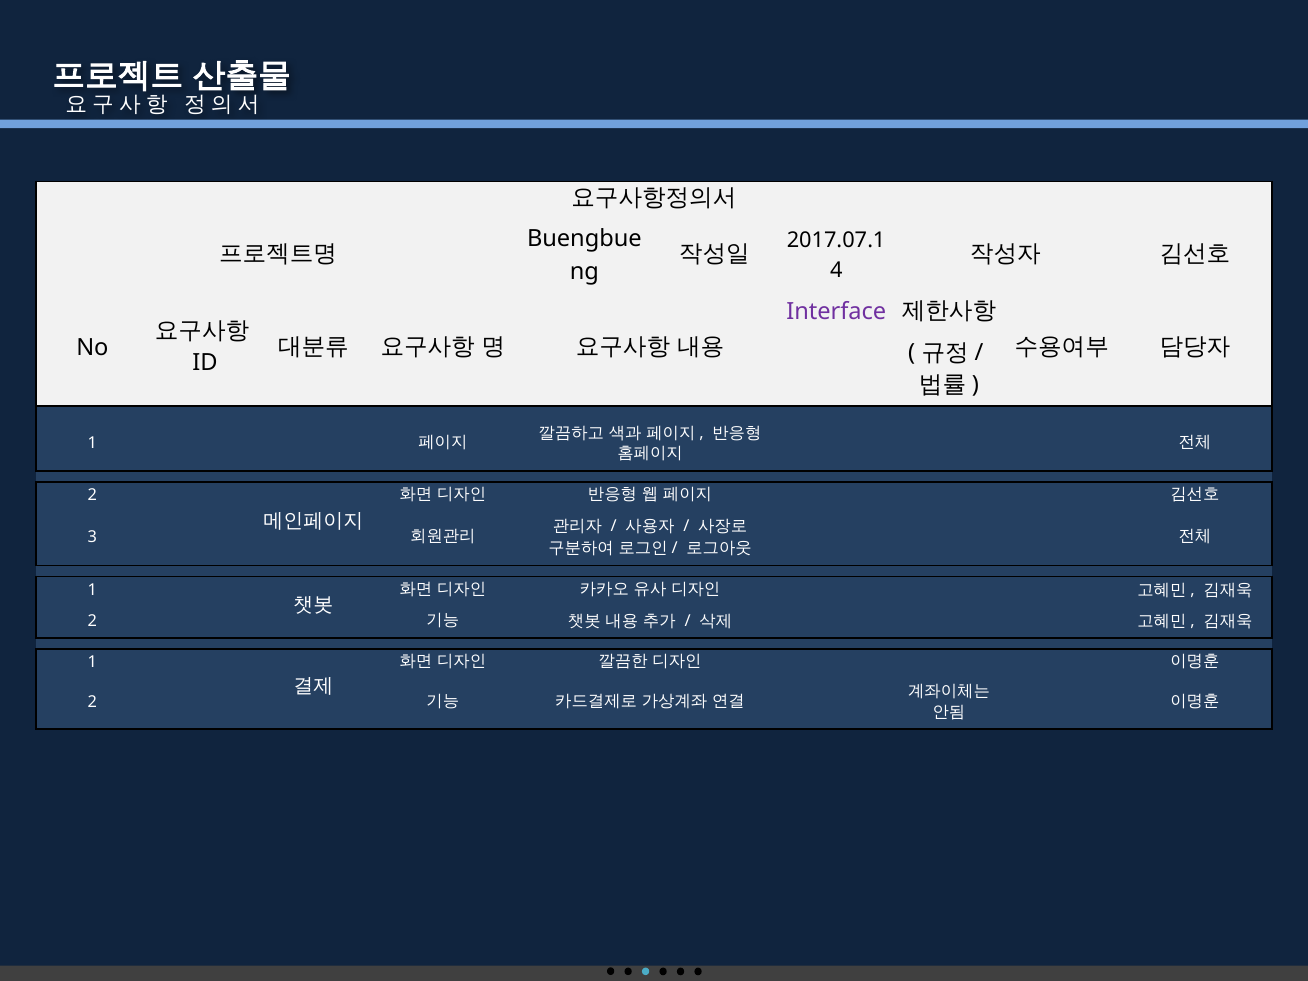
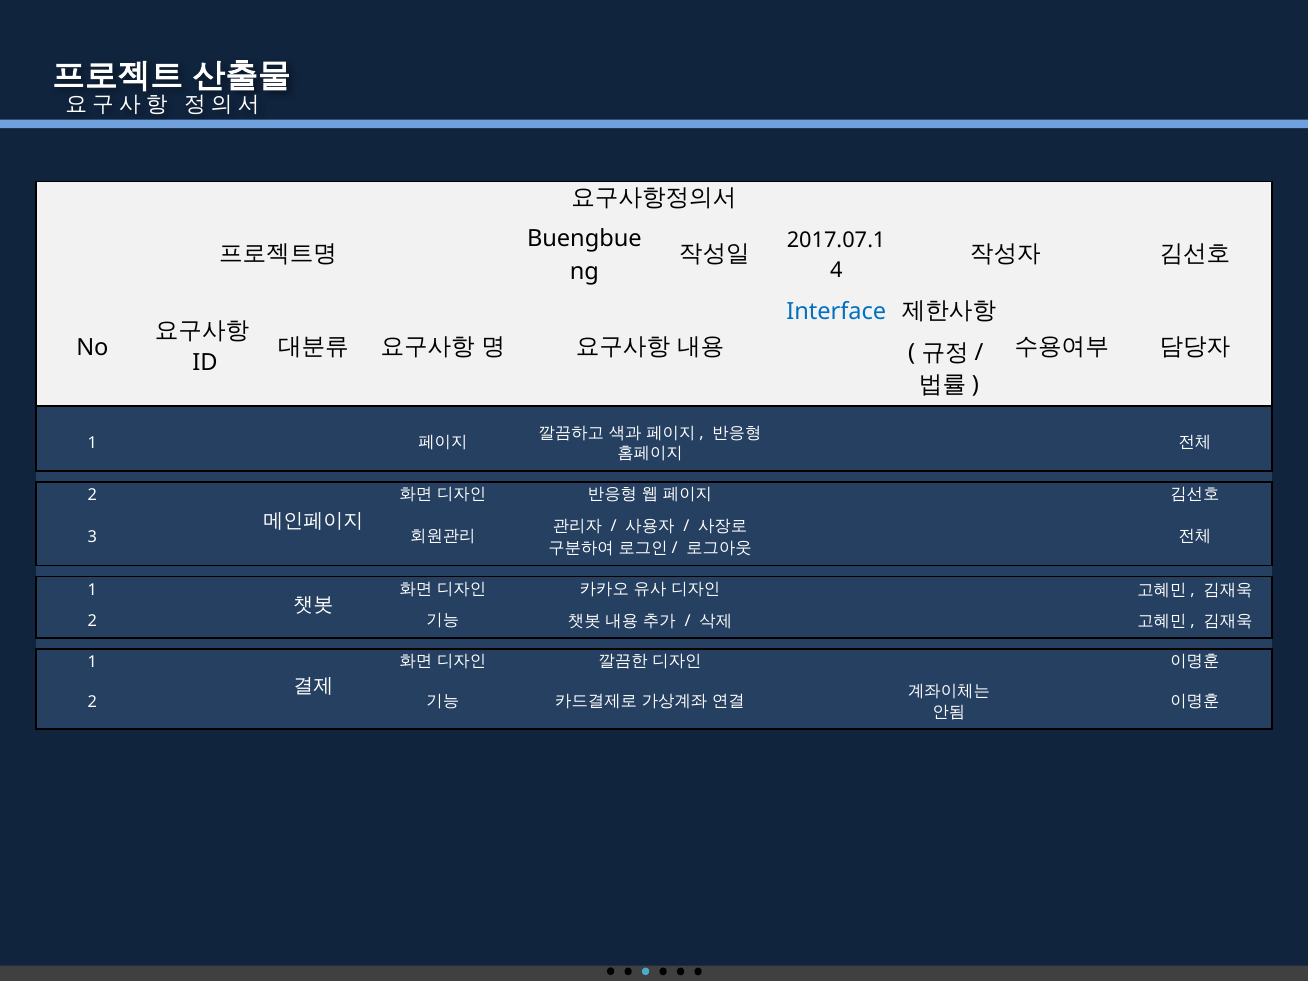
Interface colour: purple -> blue
